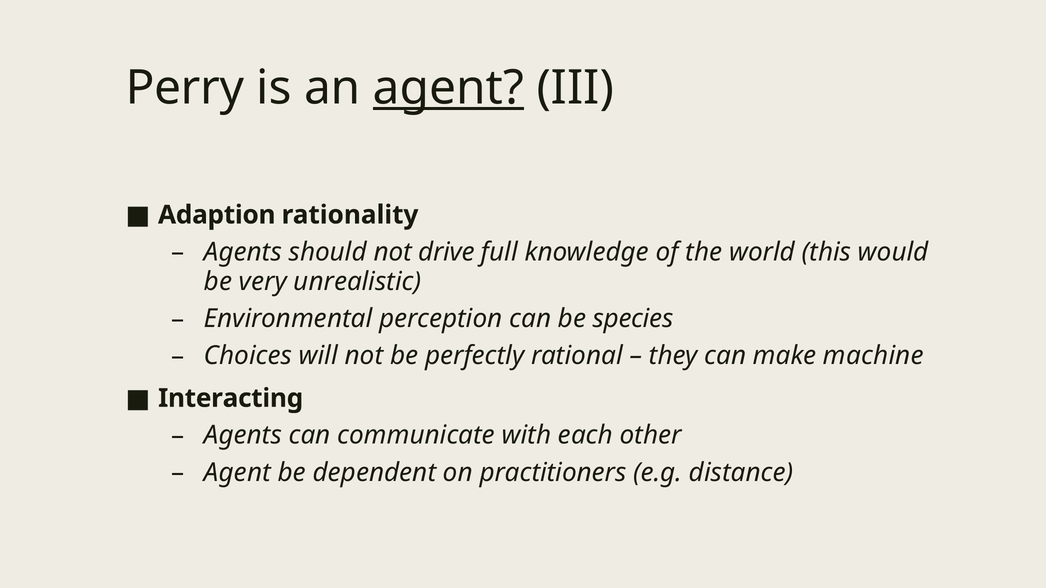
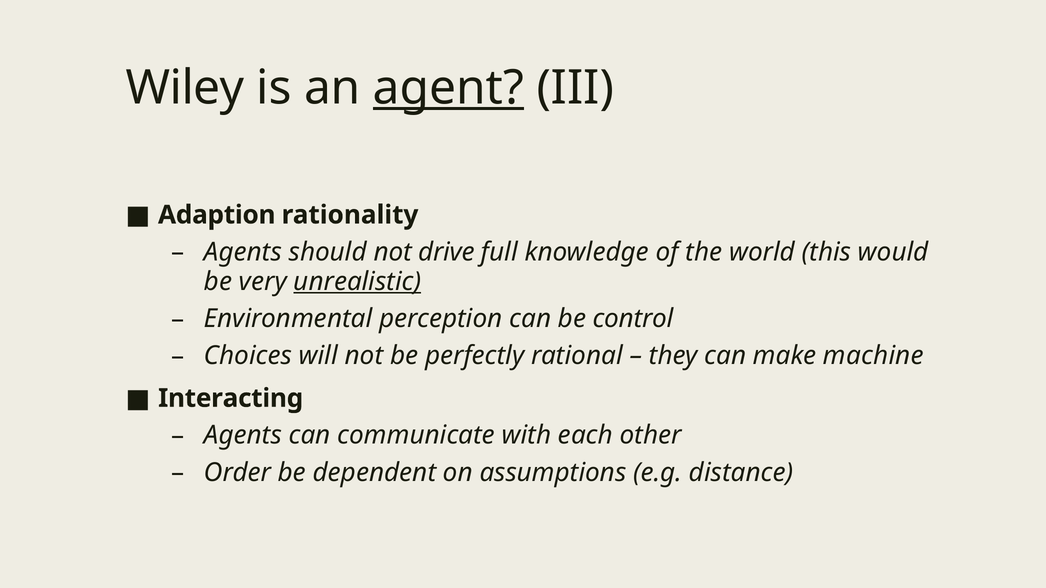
Perry: Perry -> Wiley
unrealistic underline: none -> present
species: species -> control
Agent at (237, 473): Agent -> Order
practitioners: practitioners -> assumptions
